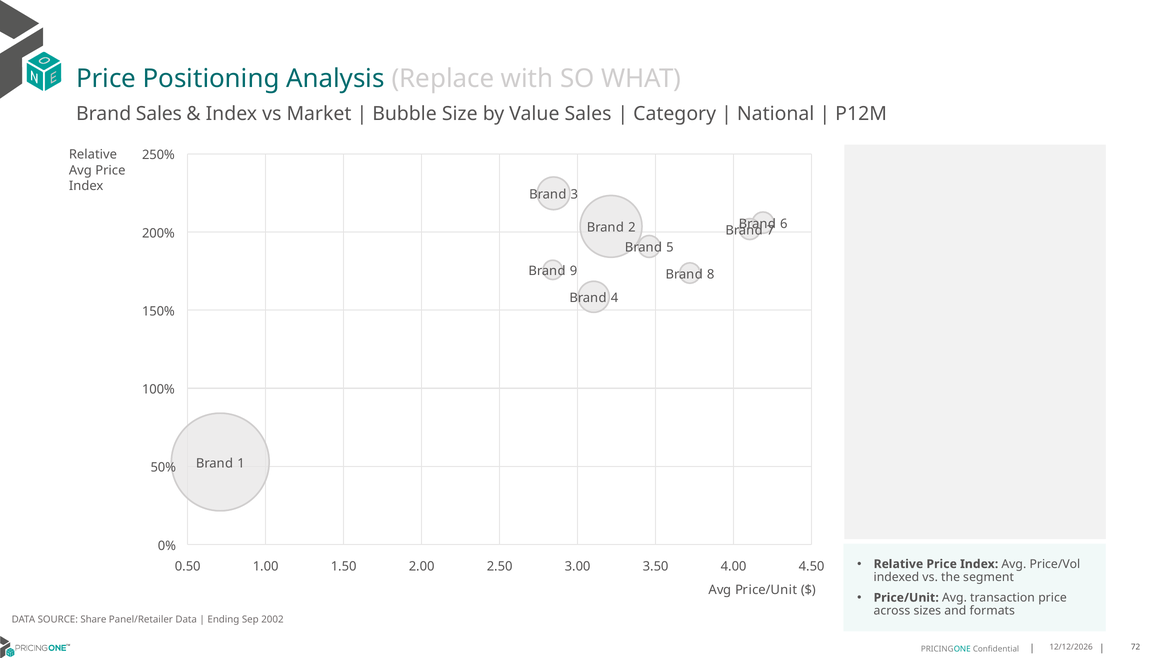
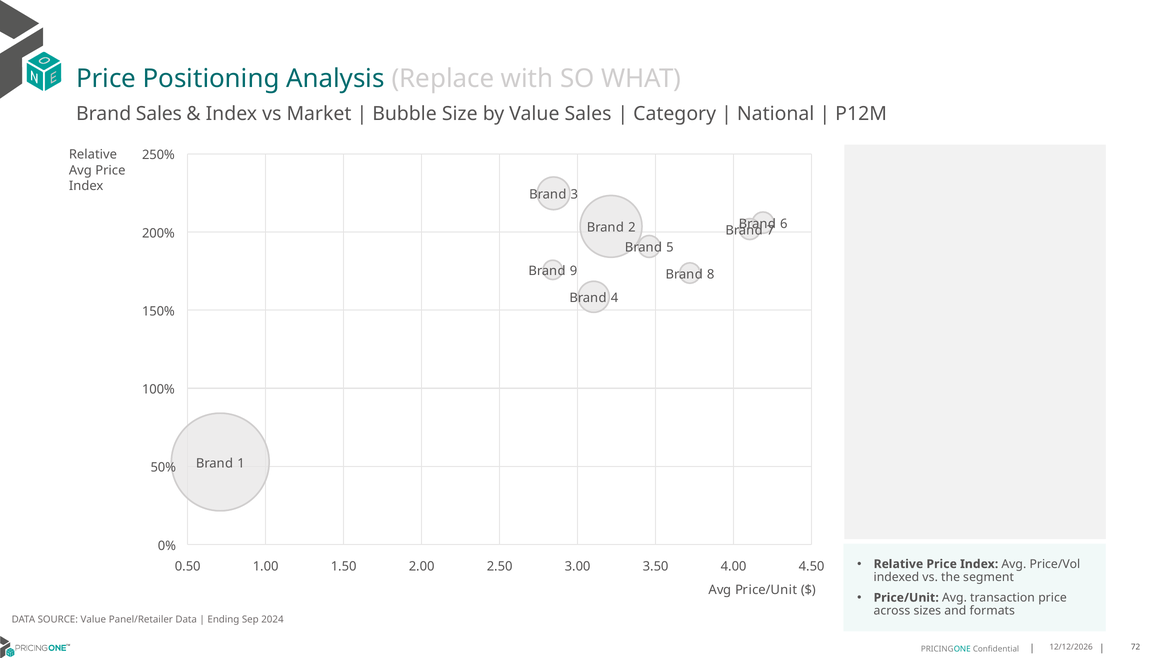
SOURCE Share: Share -> Value
2002: 2002 -> 2024
